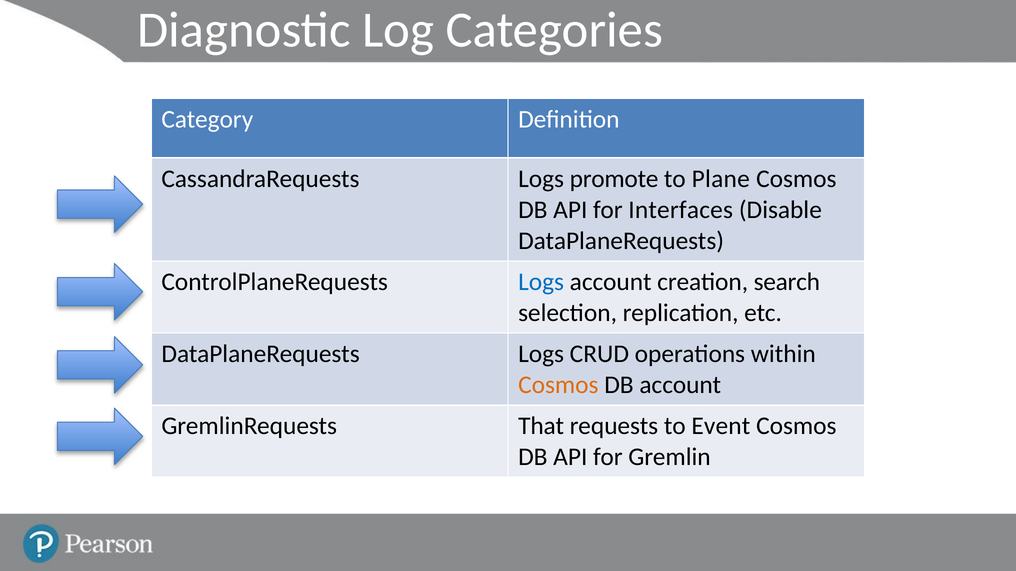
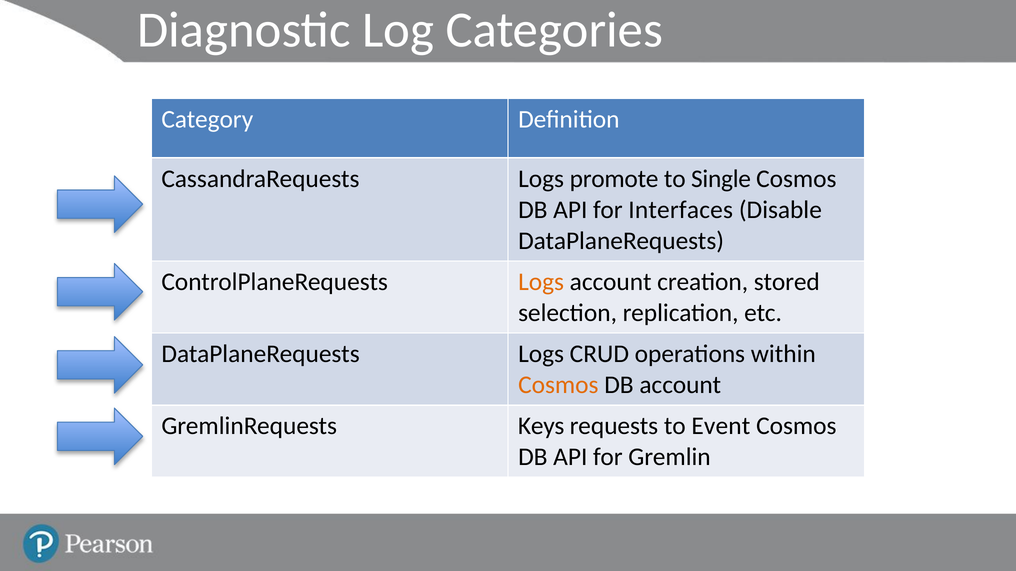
Plane: Plane -> Single
Logs at (541, 282) colour: blue -> orange
search: search -> stored
That: That -> Keys
